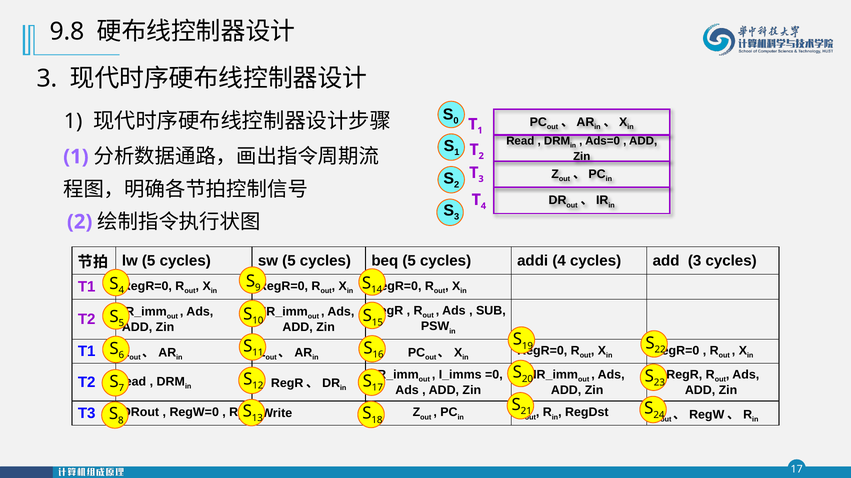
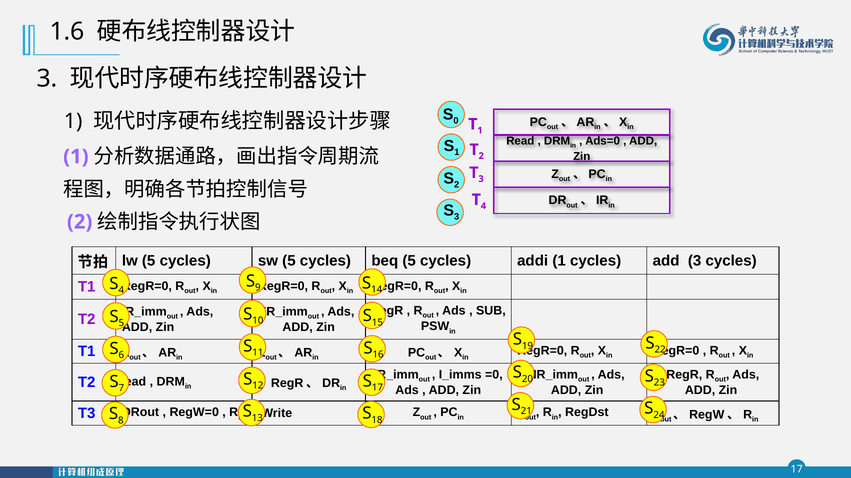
9.8: 9.8 -> 1.6
addi 4: 4 -> 1
